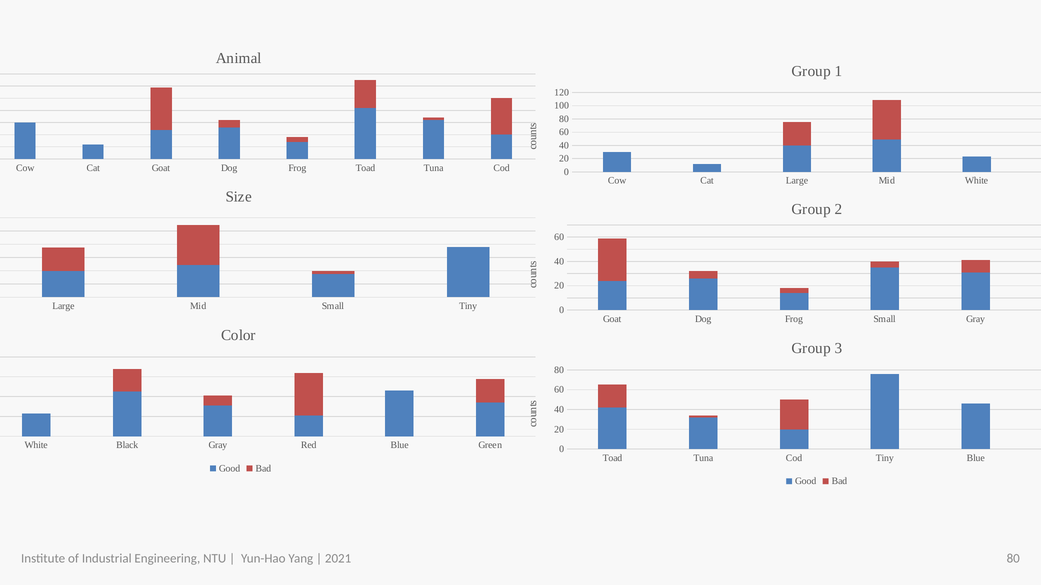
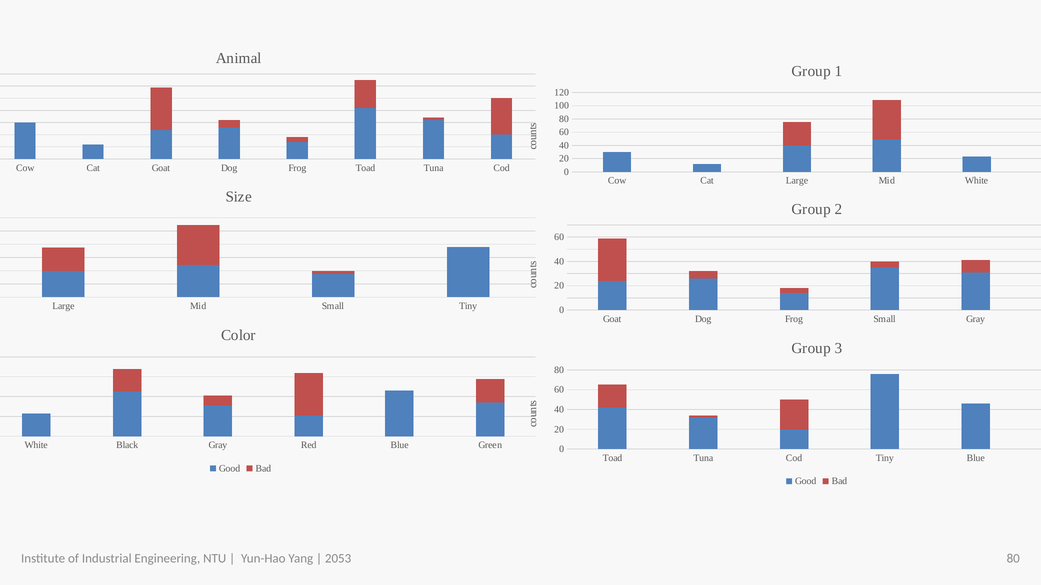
2021: 2021 -> 2053
